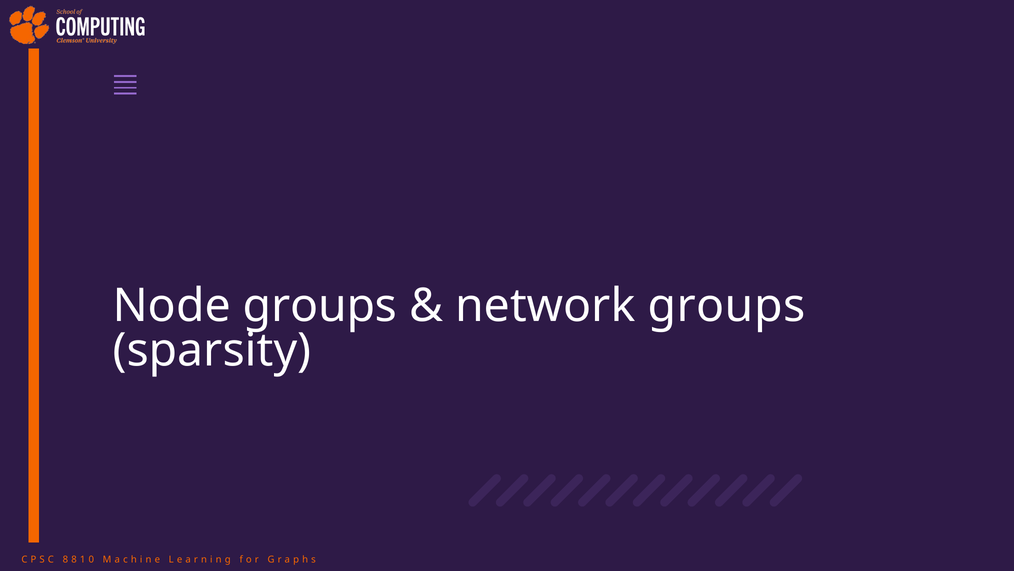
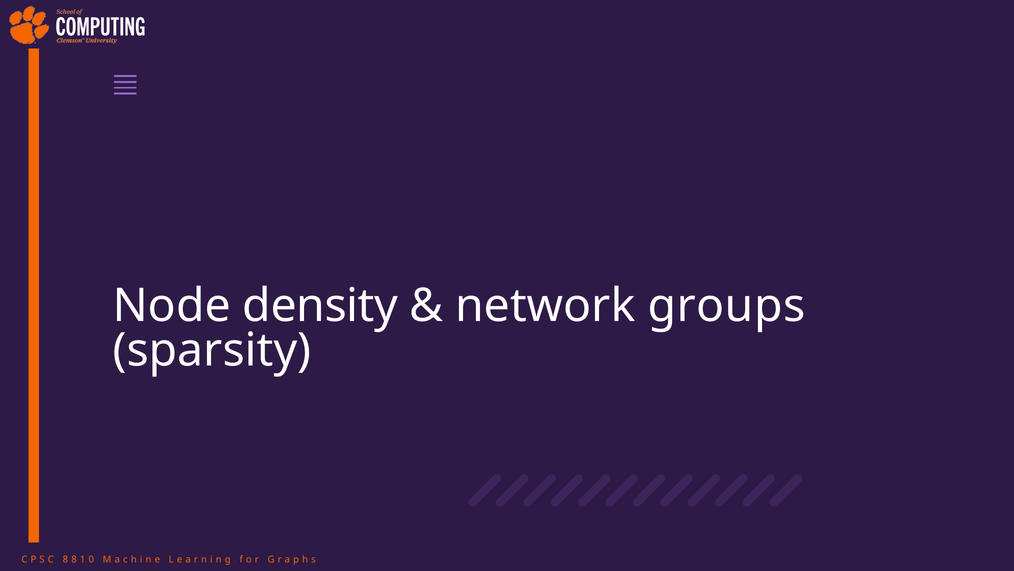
Node groups: groups -> density
